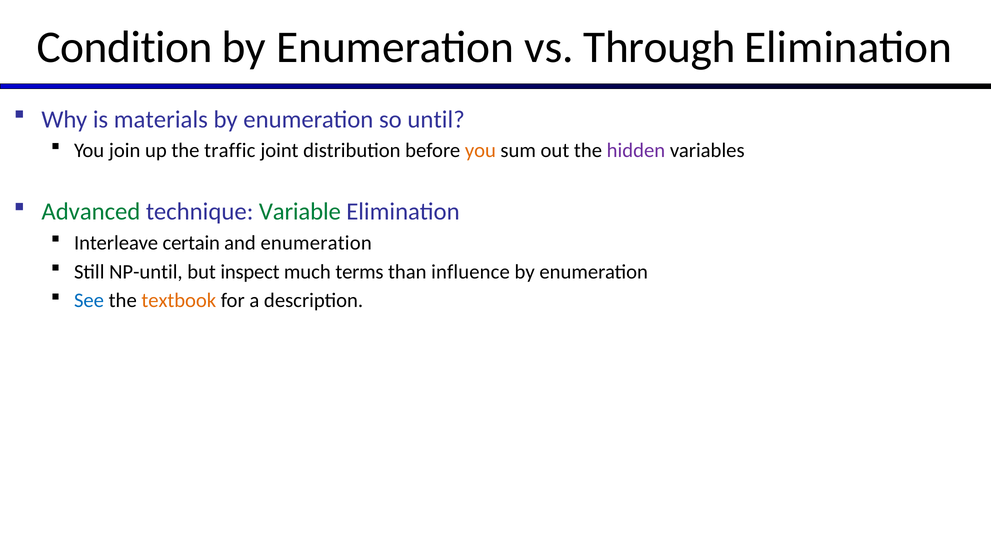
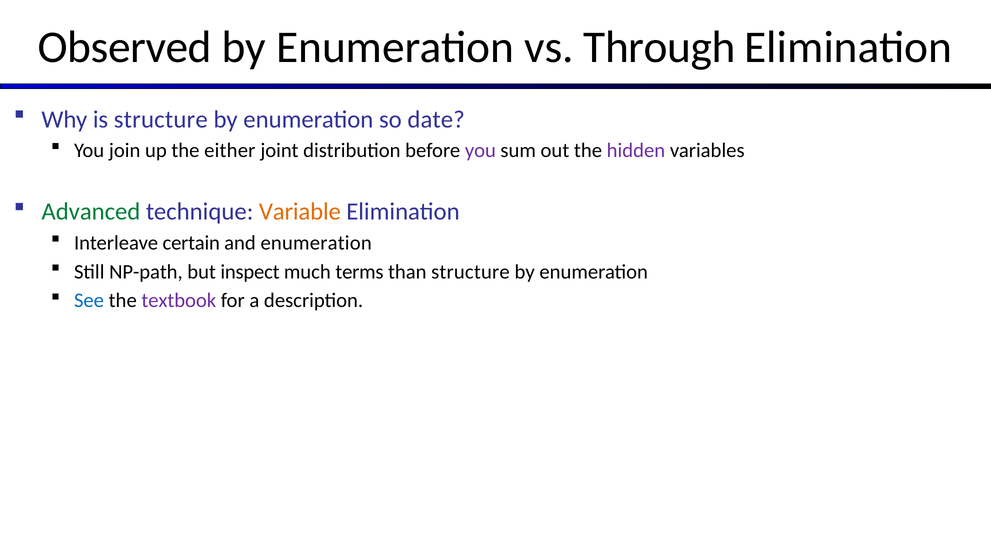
Condition: Condition -> Observed
is materials: materials -> structure
until: until -> date
traffic: traffic -> either
you at (480, 151) colour: orange -> purple
Variable colour: green -> orange
NP-until: NP-until -> NP-path
than influence: influence -> structure
textbook colour: orange -> purple
